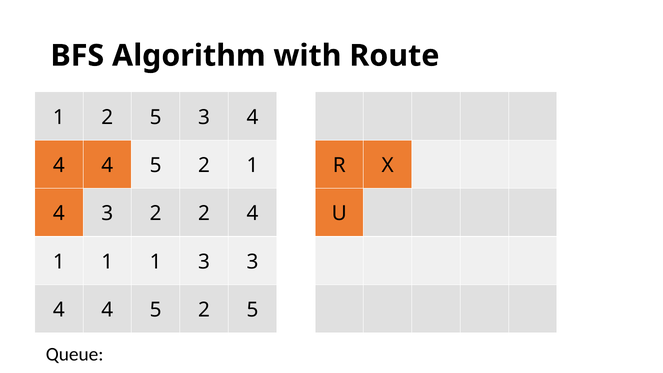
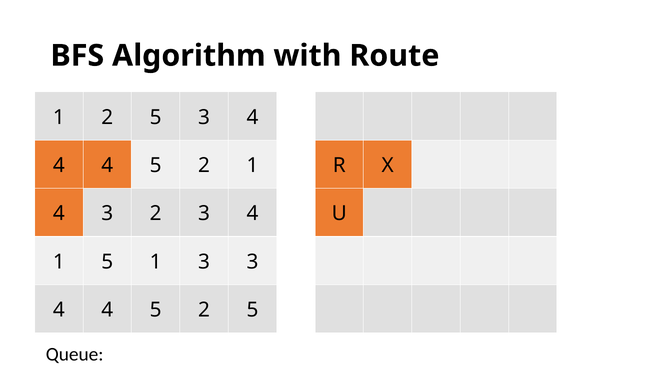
2 2: 2 -> 3
1 at (107, 262): 1 -> 5
